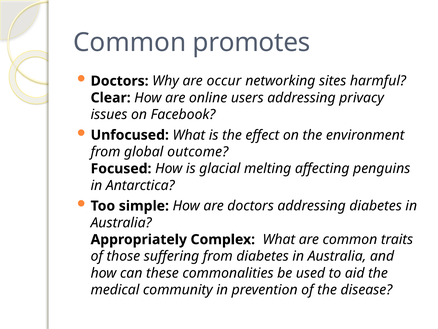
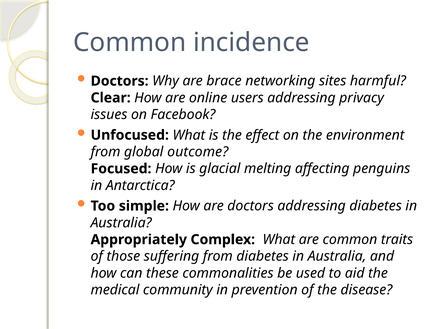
promotes: promotes -> incidence
occur: occur -> brace
